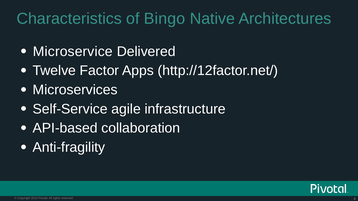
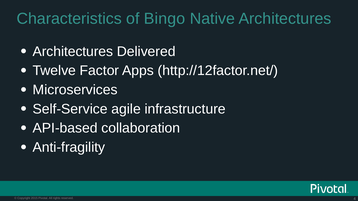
Microservice at (73, 52): Microservice -> Architectures
